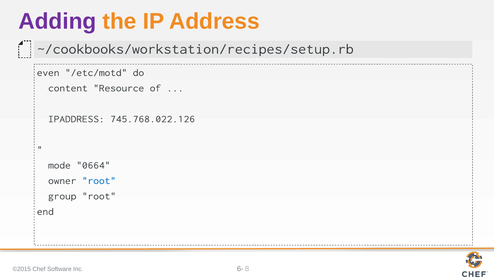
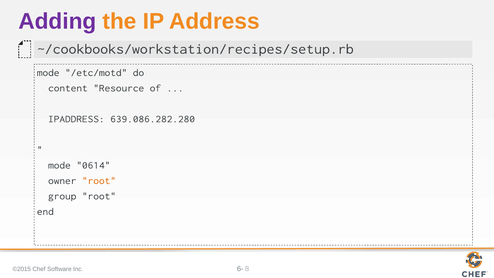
even at (48, 73): even -> mode
745.768.022.126: 745.768.022.126 -> 639.086.282.280
0664: 0664 -> 0614
root at (99, 181) colour: blue -> orange
